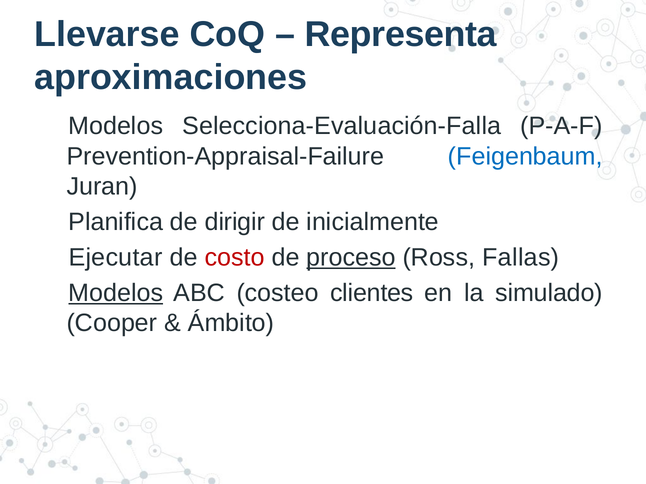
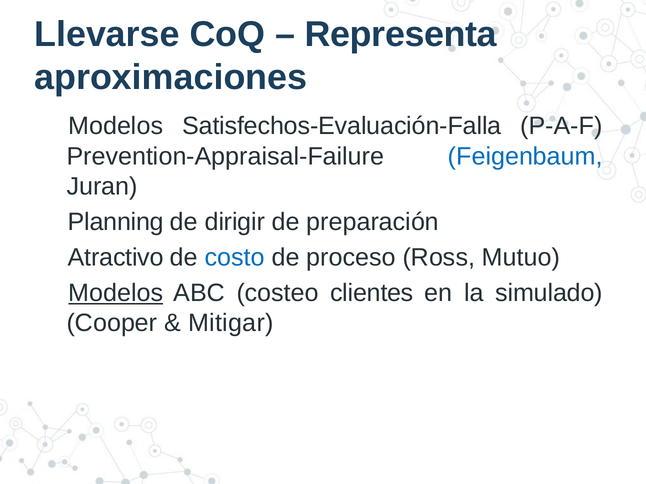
Selecciona-Evaluación-Falla: Selecciona-Evaluación-Falla -> Satisfechos-Evaluación-Falla
Planifica: Planifica -> Planning
inicialmente: inicialmente -> preparación
Ejecutar: Ejecutar -> Atractivo
costo colour: red -> blue
proceso underline: present -> none
Fallas: Fallas -> Mutuo
Ámbito: Ámbito -> Mitigar
